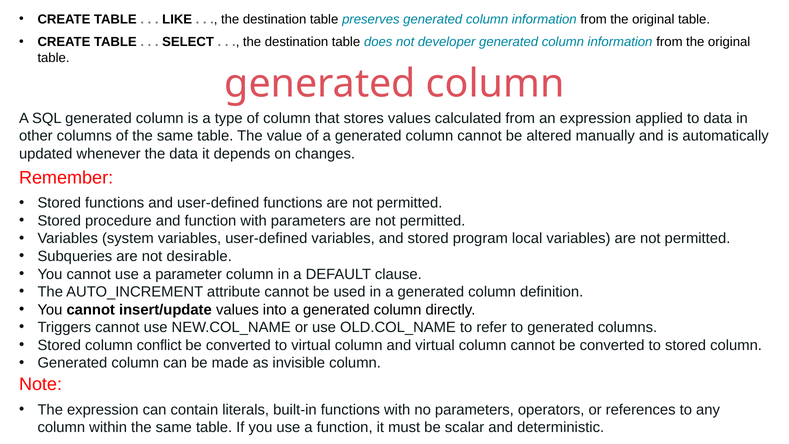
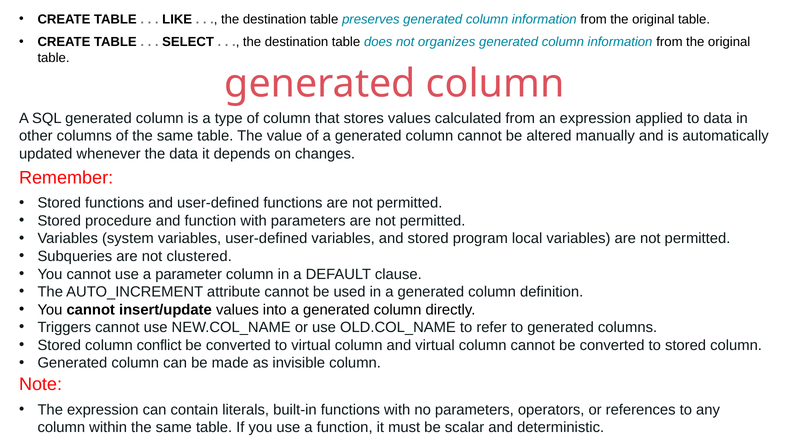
developer: developer -> organizes
desirable: desirable -> clustered
